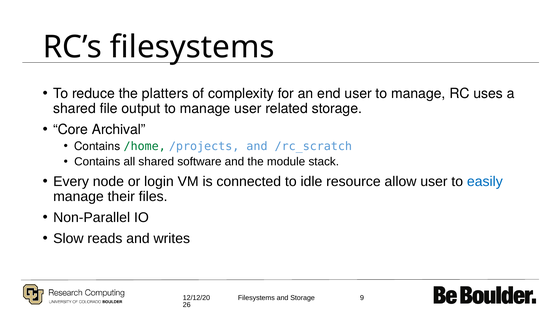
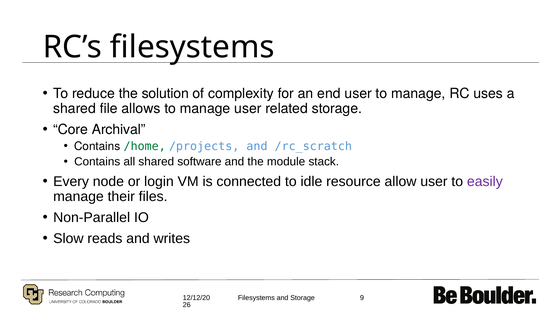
platters: platters -> solution
output: output -> allows
easily colour: blue -> purple
